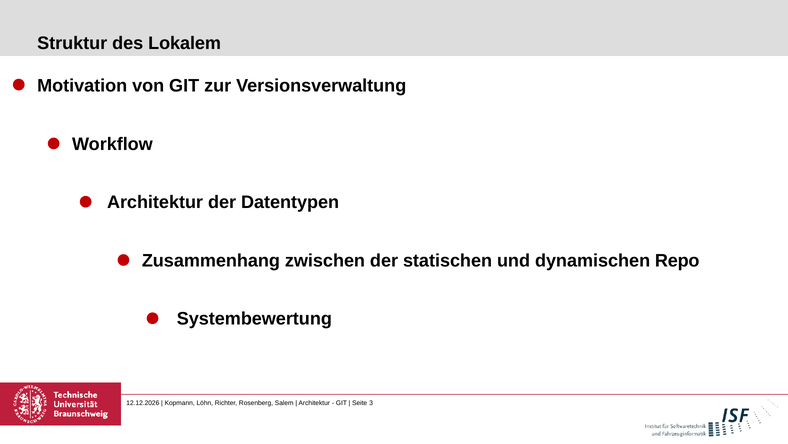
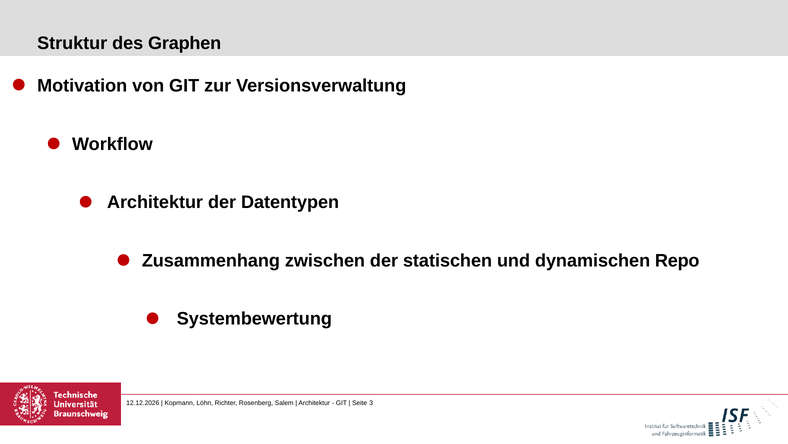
Lokalem: Lokalem -> Graphen
